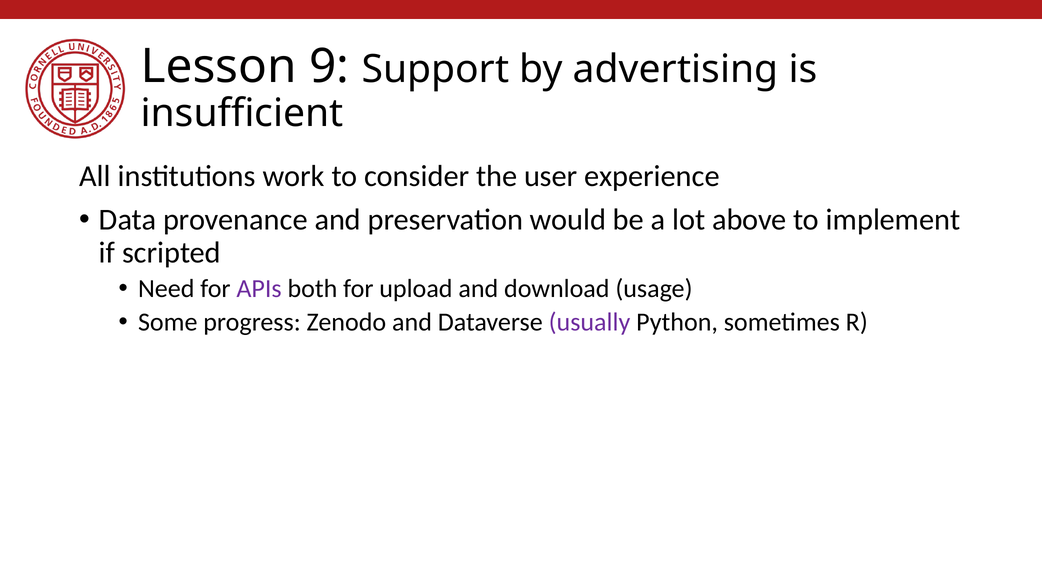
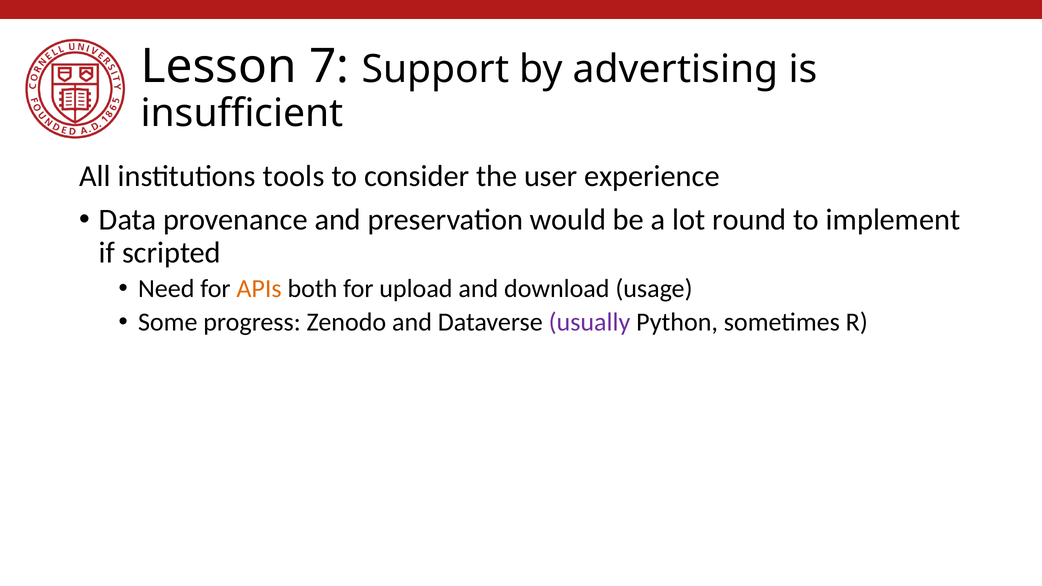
9: 9 -> 7
work: work -> tools
above: above -> round
APIs colour: purple -> orange
